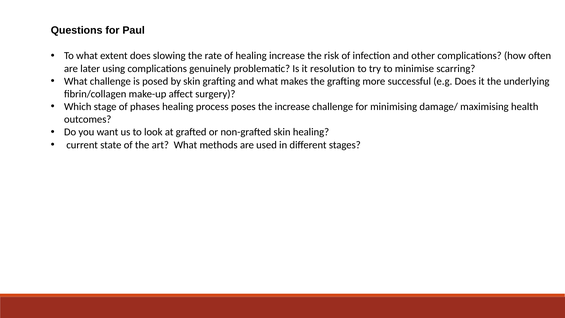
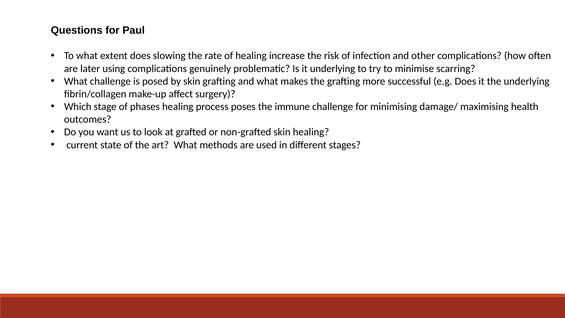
it resolution: resolution -> underlying
the increase: increase -> immune
